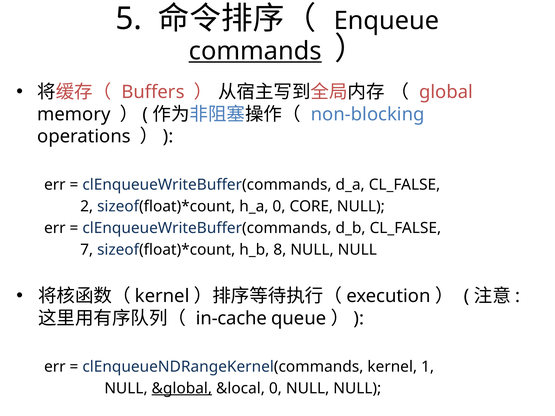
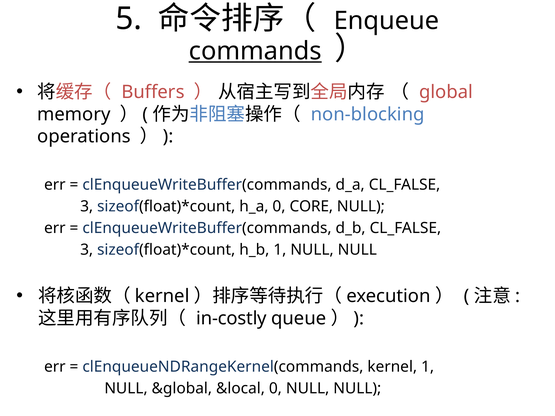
2 at (87, 207): 2 -> 3
7 at (87, 250): 7 -> 3
h_b 8: 8 -> 1
in-cache: in-cache -> in-costly
&global underline: present -> none
